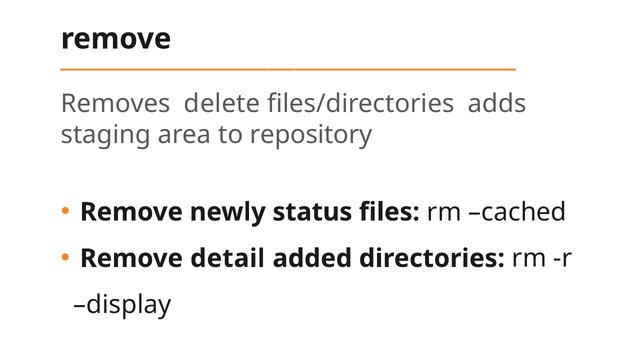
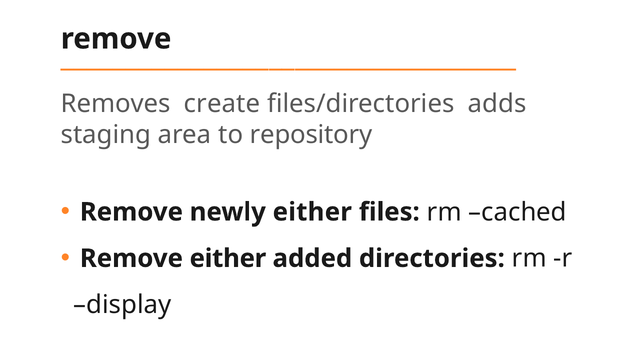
delete: delete -> create
newly status: status -> either
Remove detail: detail -> either
